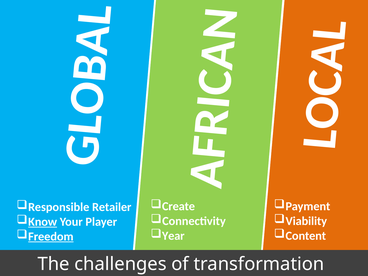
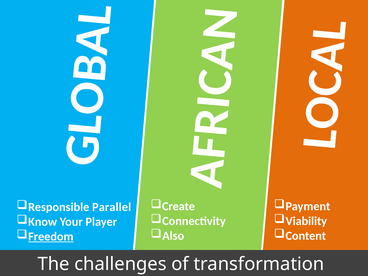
Retailer: Retailer -> Parallel
Know underline: present -> none
Year: Year -> Also
